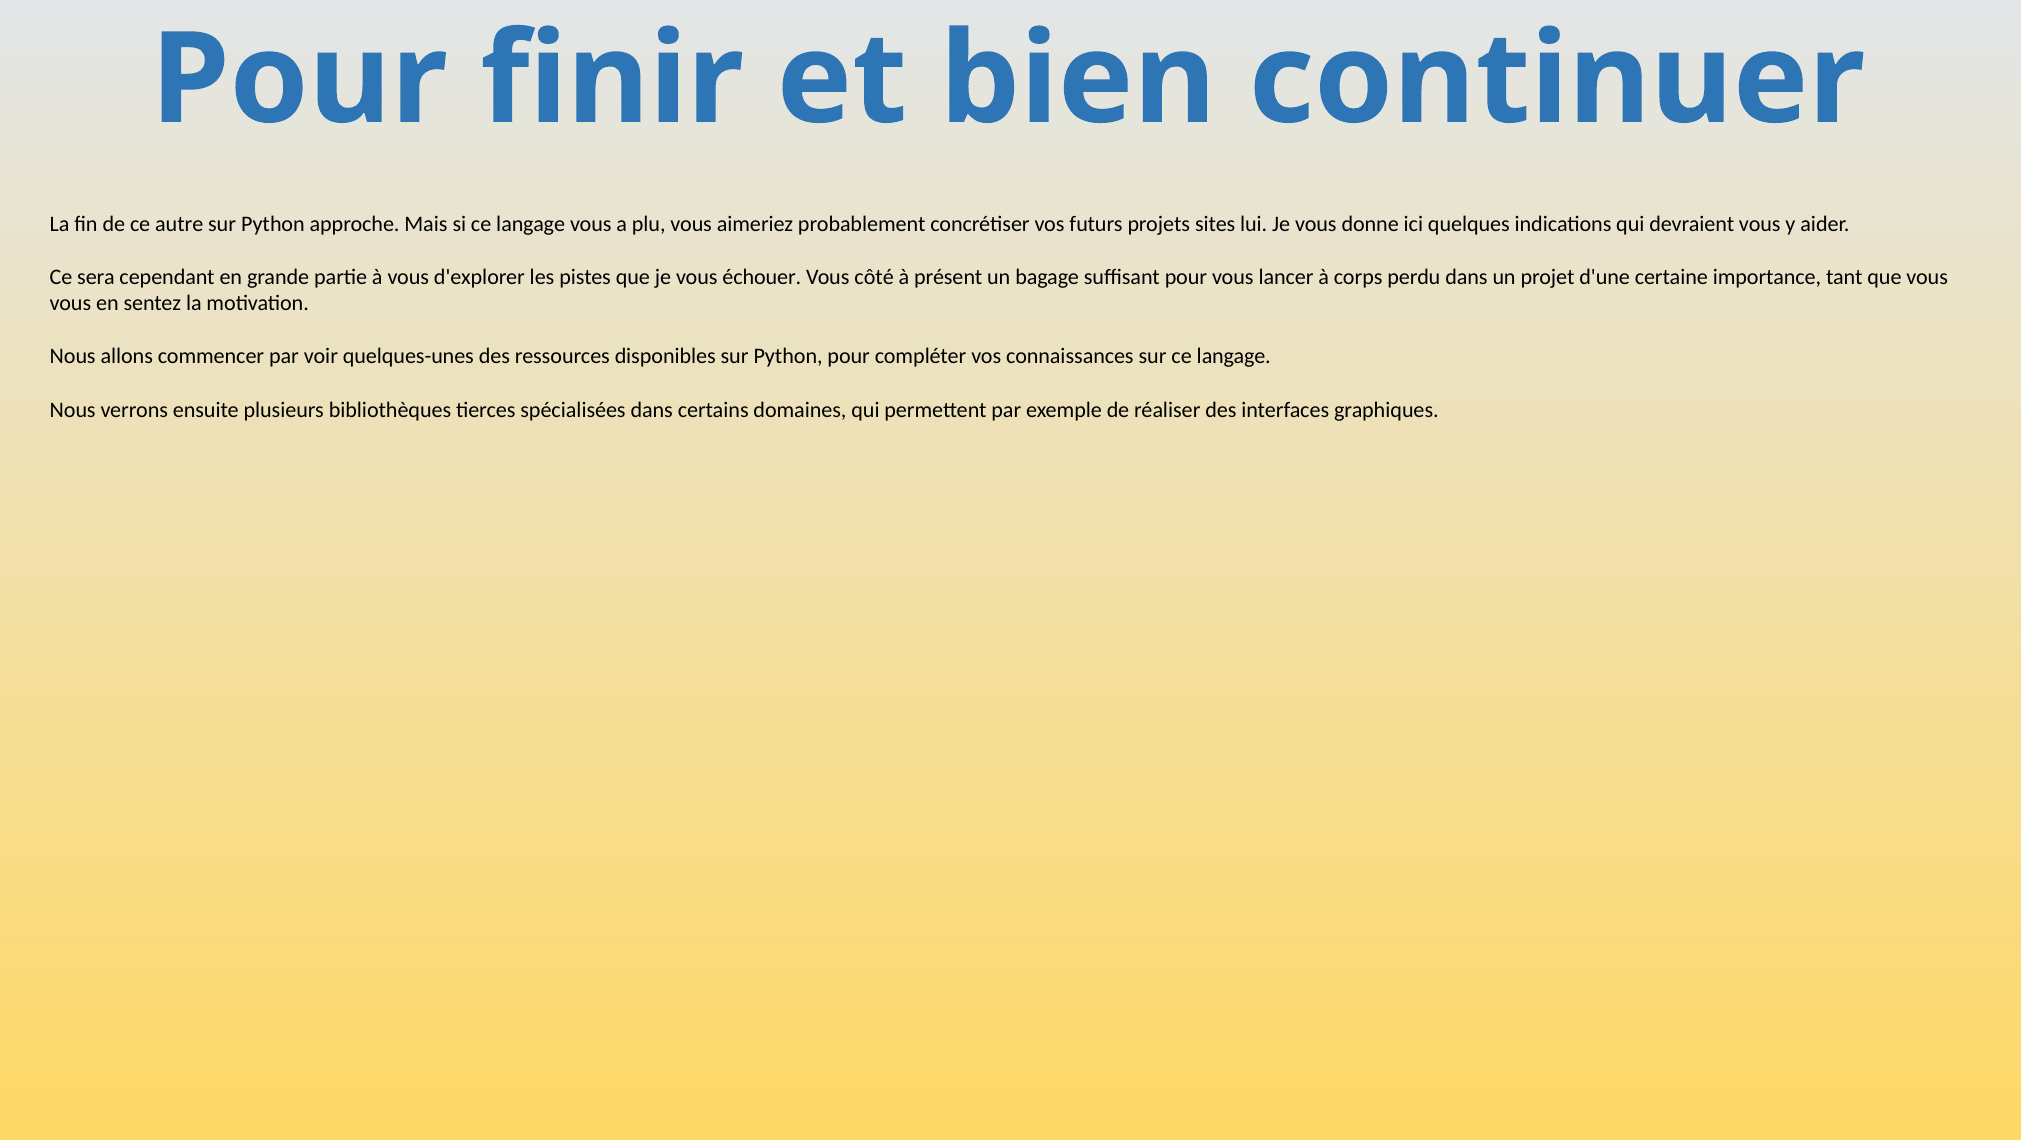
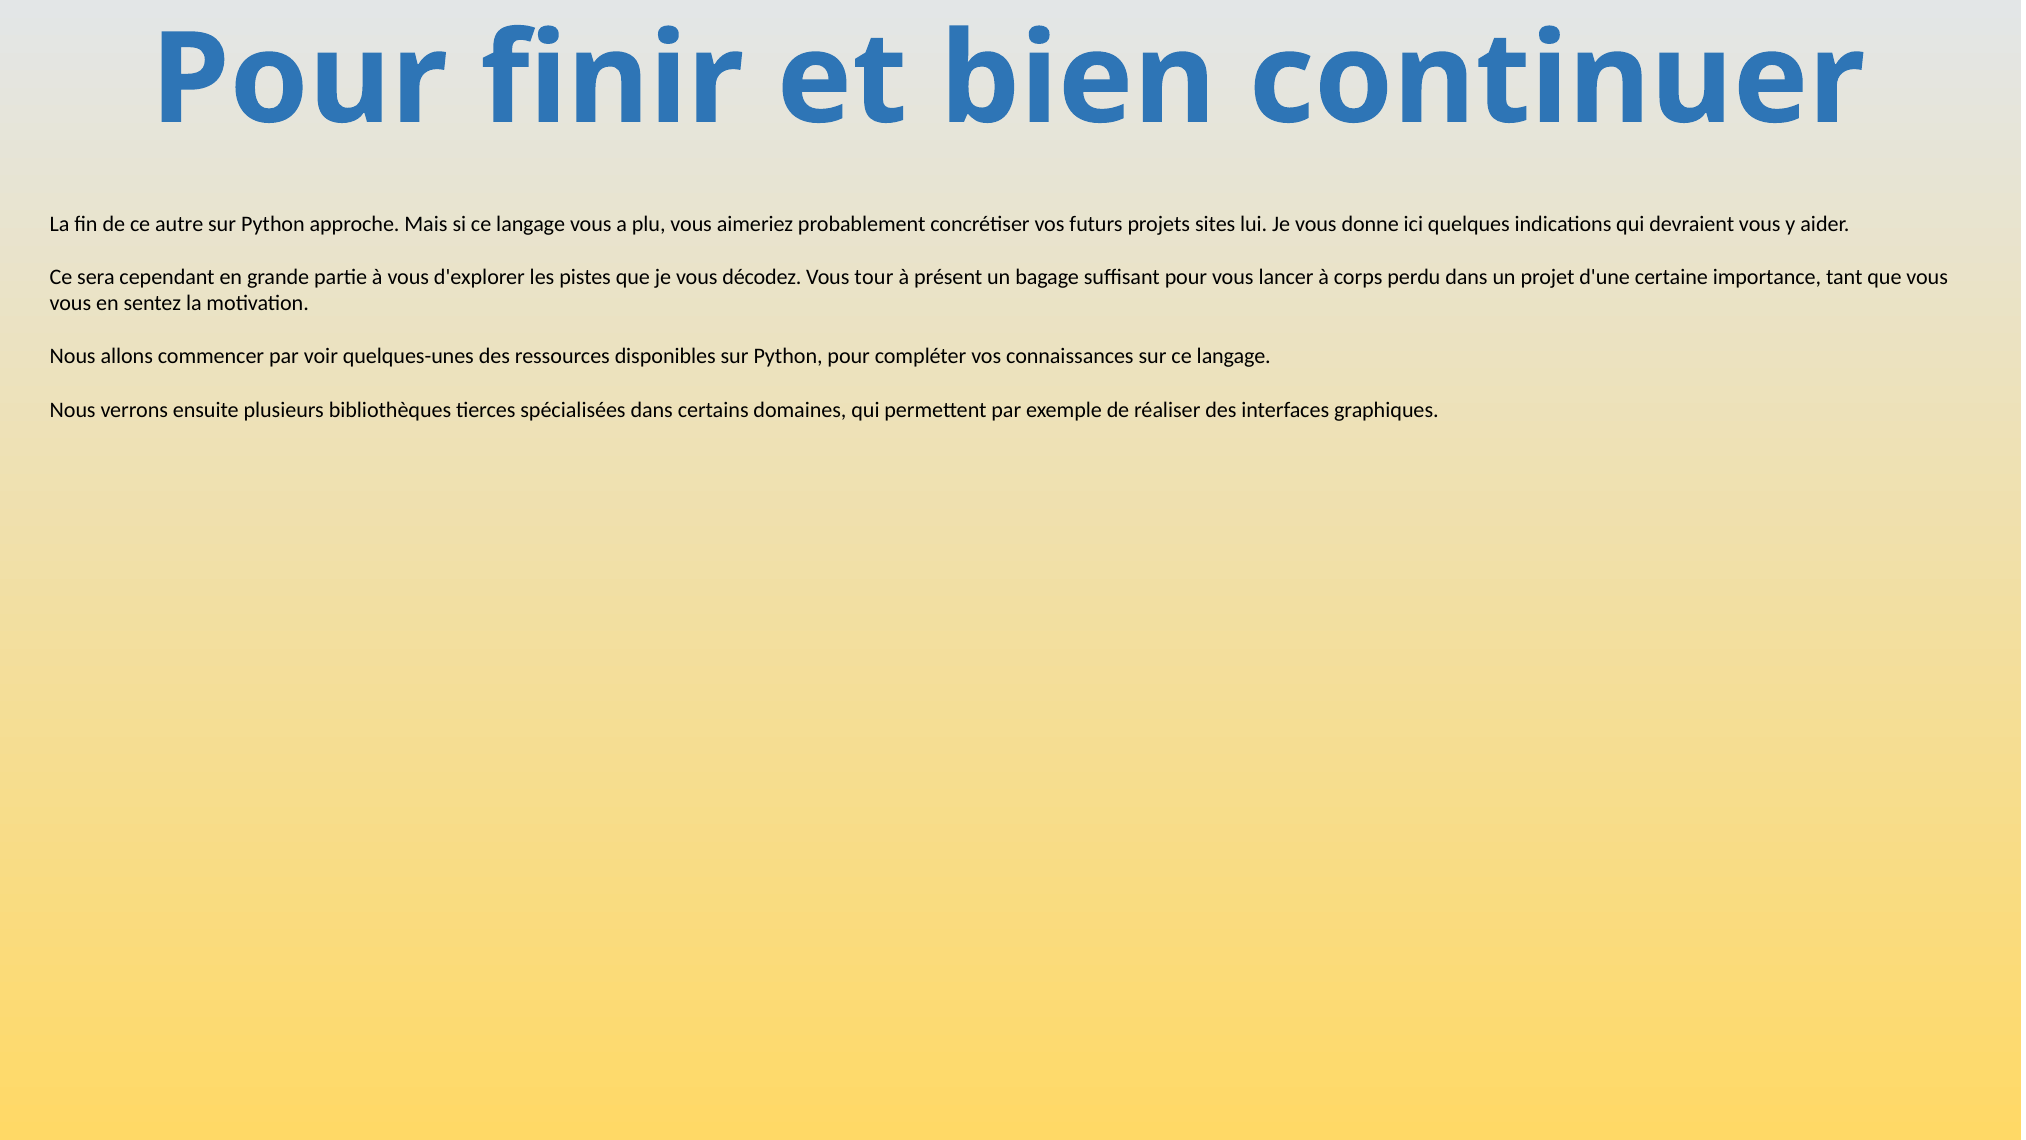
échouer: échouer -> décodez
côté: côté -> tour
